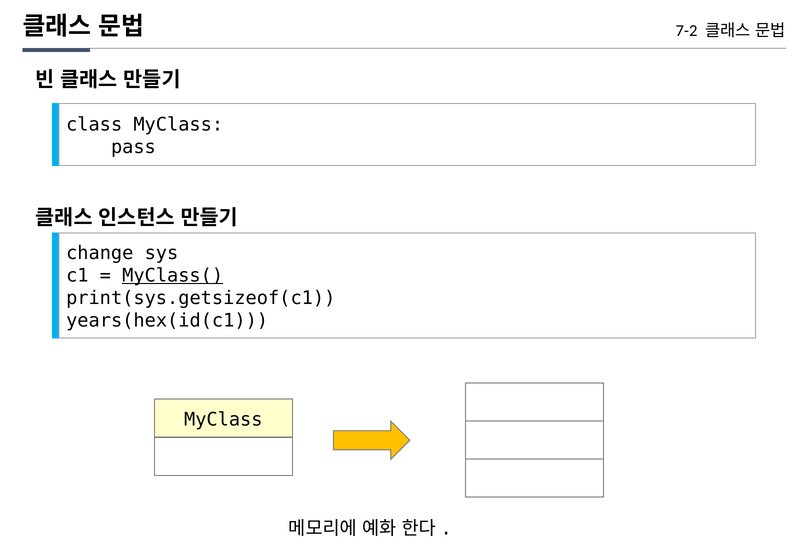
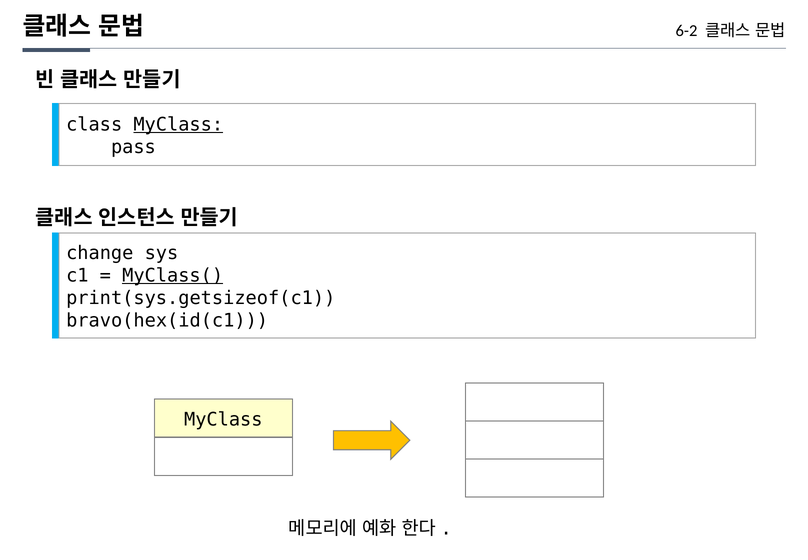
7-2: 7-2 -> 6-2
MyClass at (178, 124) underline: none -> present
years(hex(id(c1: years(hex(id(c1 -> bravo(hex(id(c1
